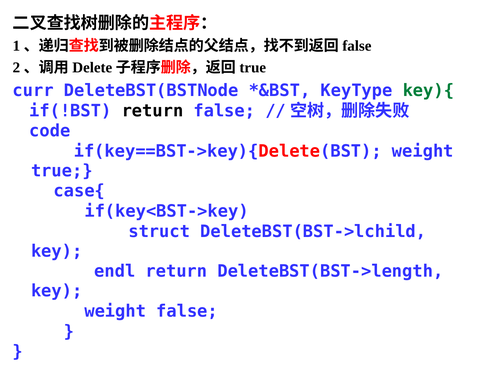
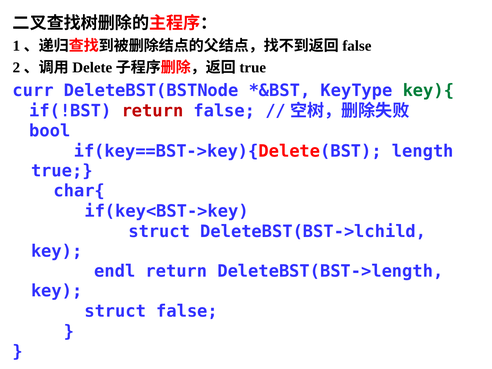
return at (152, 111) colour: black -> red
code: code -> bool
if(key==BST->key){Delete(BST weight: weight -> length
case{: case{ -> char{
weight at (115, 311): weight -> struct
